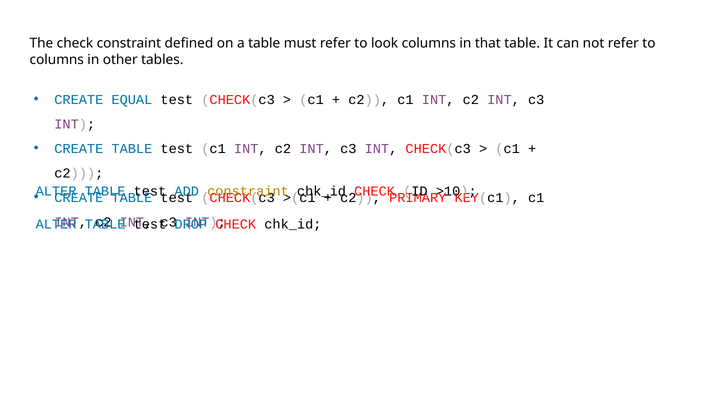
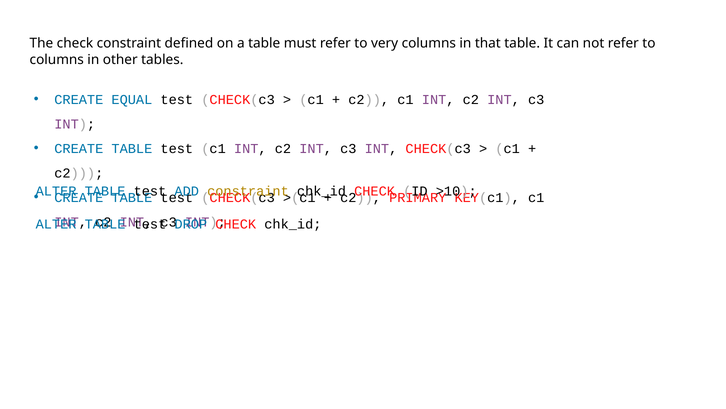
look: look -> very
